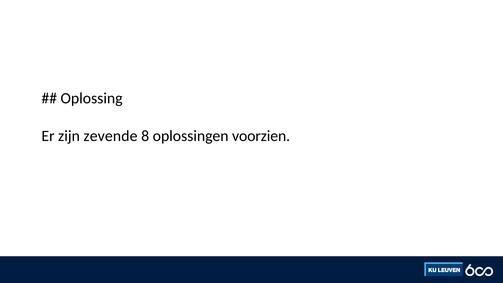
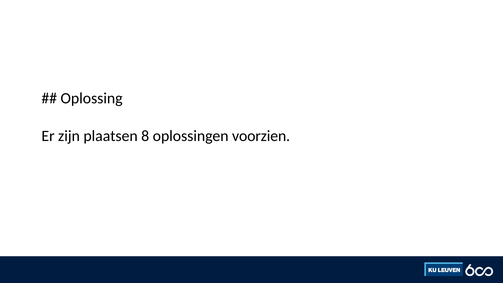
zevende: zevende -> plaatsen
